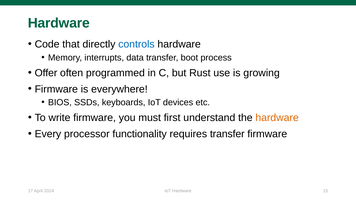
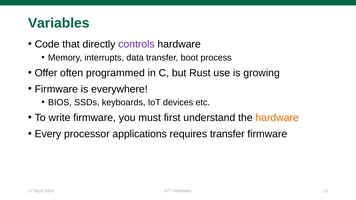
Hardware at (59, 23): Hardware -> Variables
controls colour: blue -> purple
functionality: functionality -> applications
